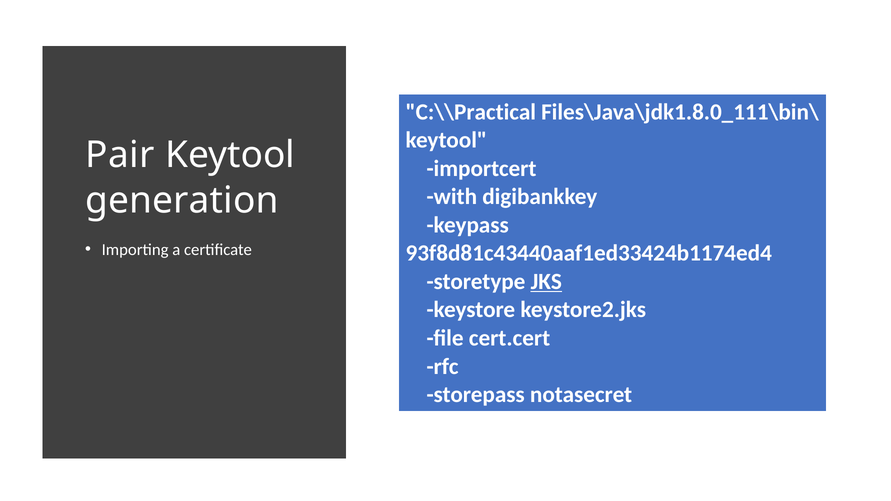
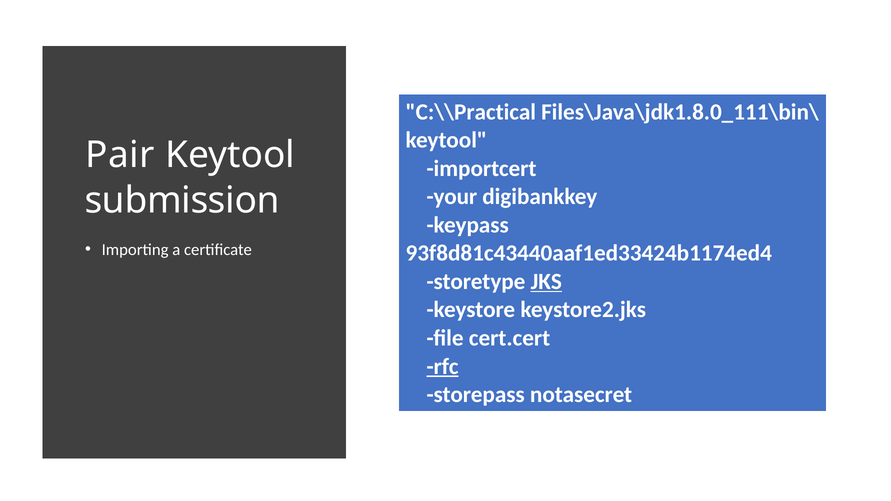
with: with -> your
generation: generation -> submission
rfc underline: none -> present
